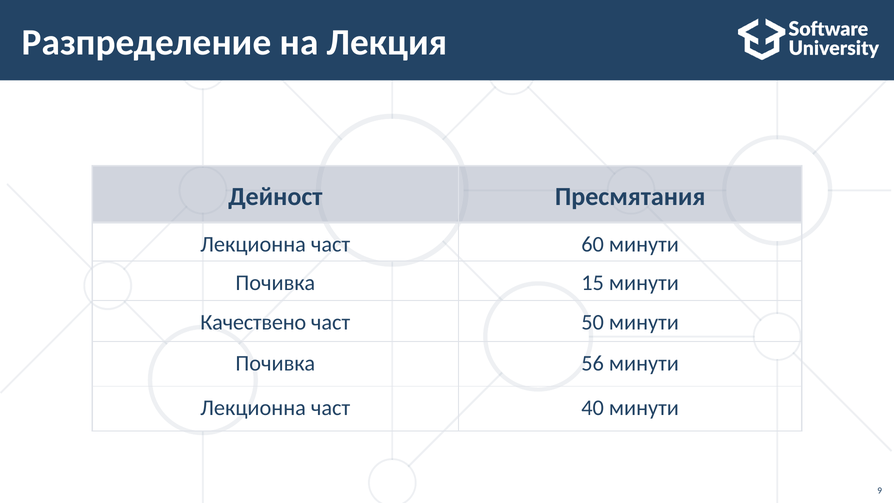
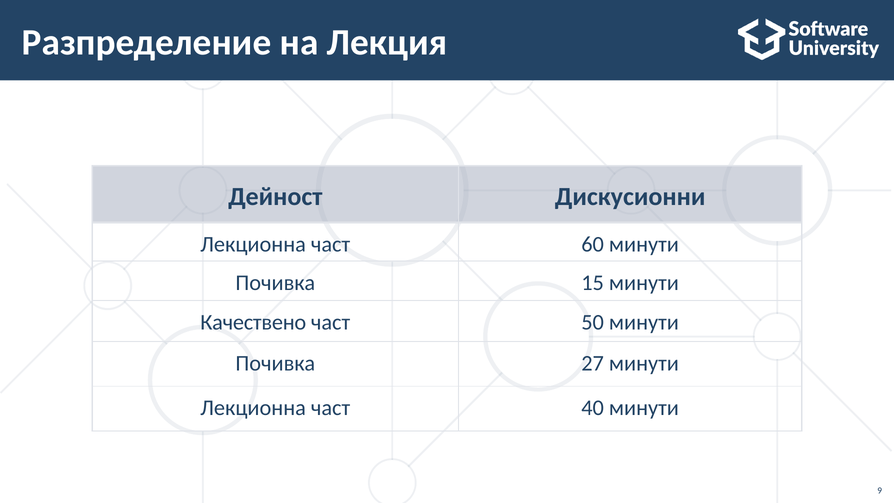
Пресмятания: Пресмятания -> Дискусионни
56: 56 -> 27
